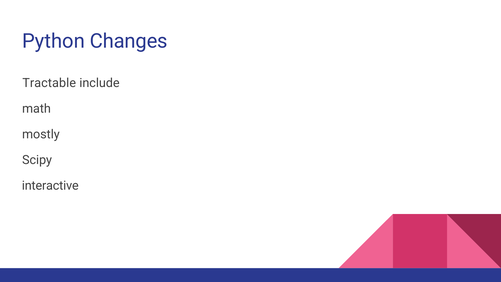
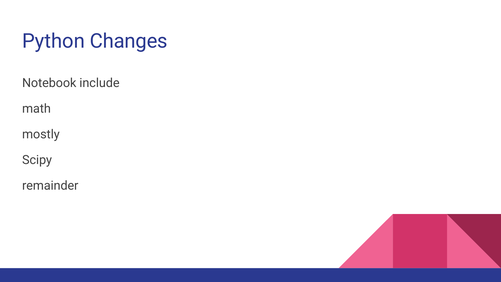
Tractable: Tractable -> Notebook
interactive: interactive -> remainder
